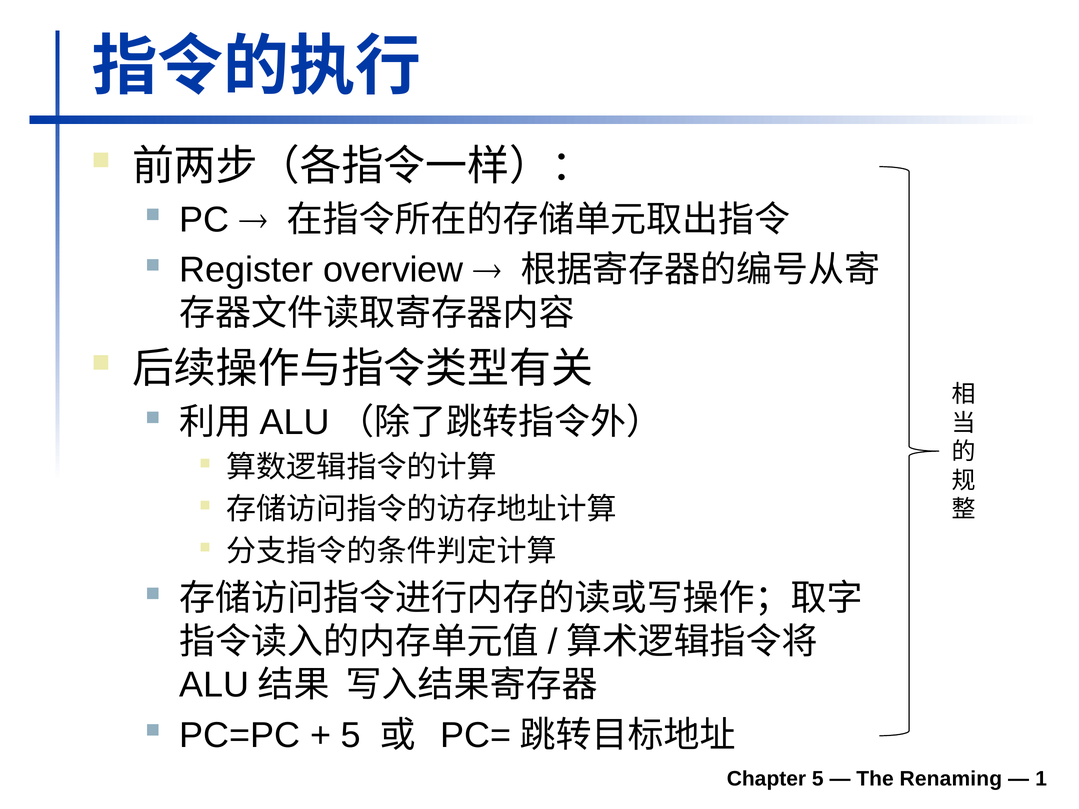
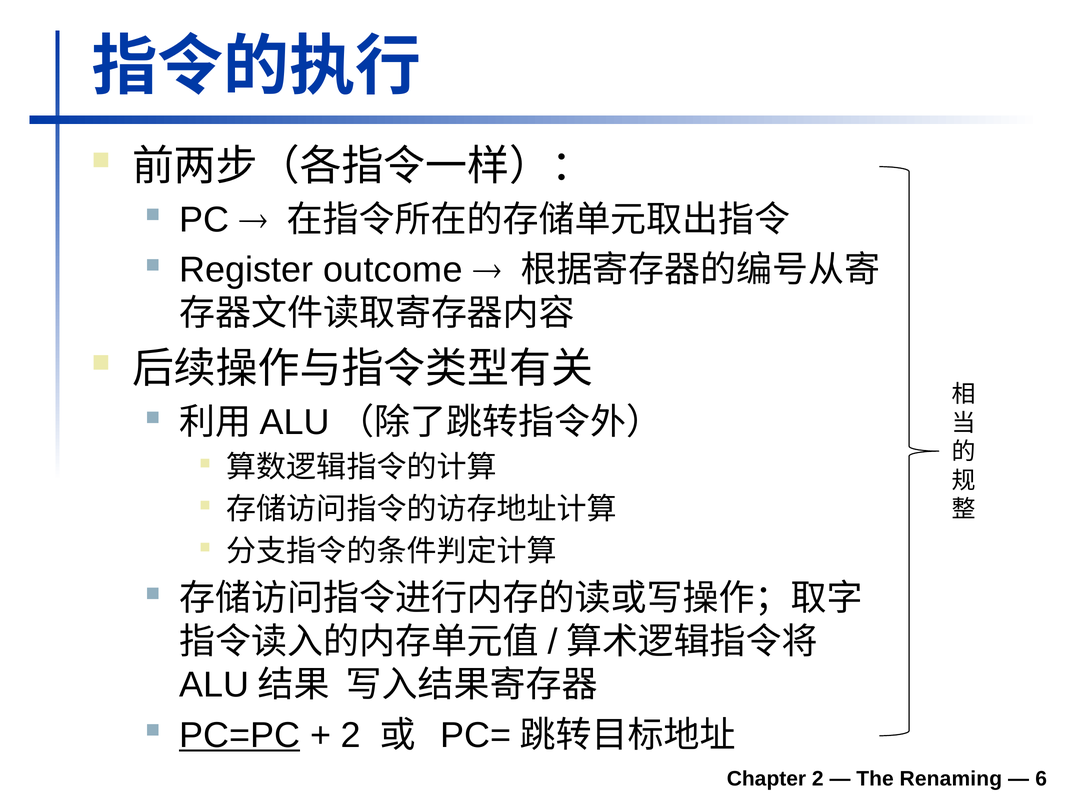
overview: overview -> outcome
PC=PC underline: none -> present
5 at (351, 735): 5 -> 2
Chapter 5: 5 -> 2
1: 1 -> 6
